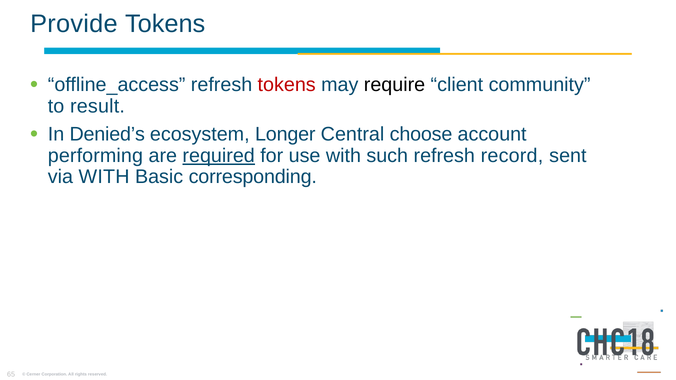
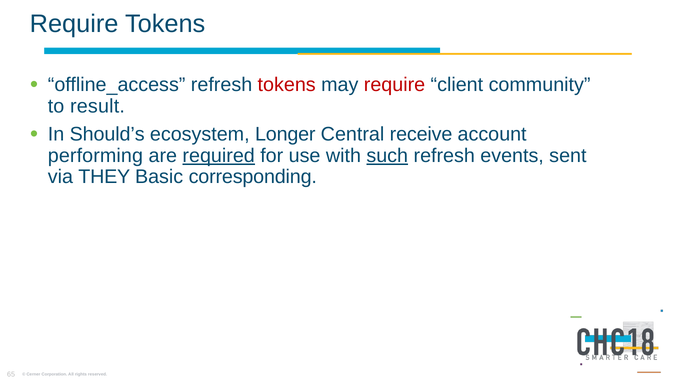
Provide at (74, 24): Provide -> Require
require at (394, 85) colour: black -> red
Denied’s: Denied’s -> Should’s
choose: choose -> receive
such underline: none -> present
record: record -> events
via WITH: WITH -> THEY
